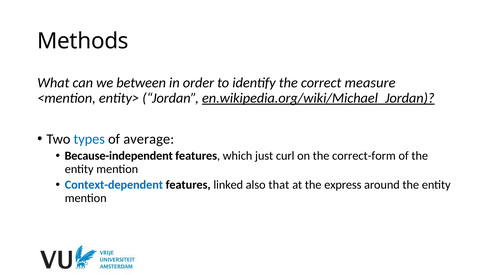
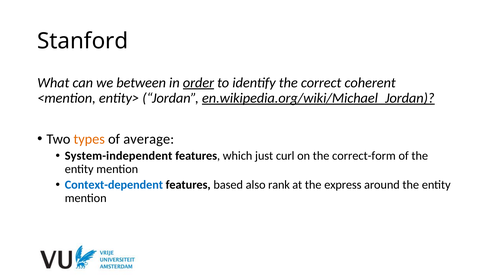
Methods: Methods -> Stanford
order underline: none -> present
measure: measure -> coherent
types colour: blue -> orange
Because-independent: Because-independent -> System-independent
linked: linked -> based
that: that -> rank
